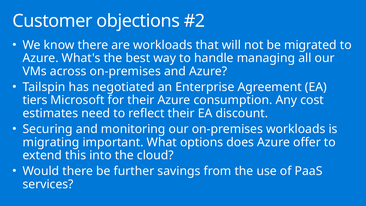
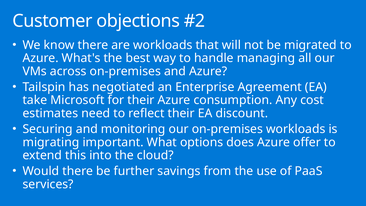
tiers: tiers -> take
